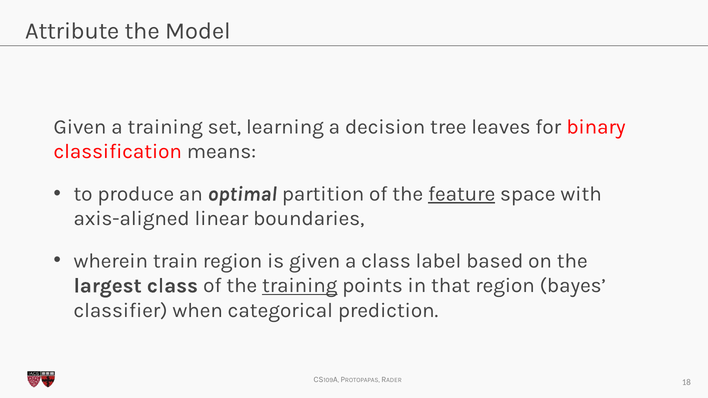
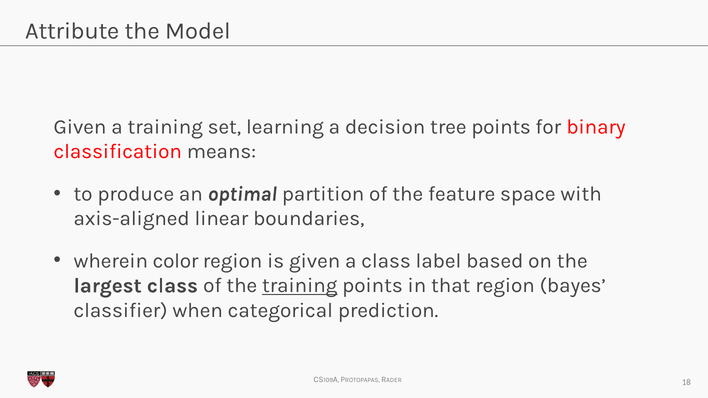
tree leaves: leaves -> points
feature underline: present -> none
train: train -> color
